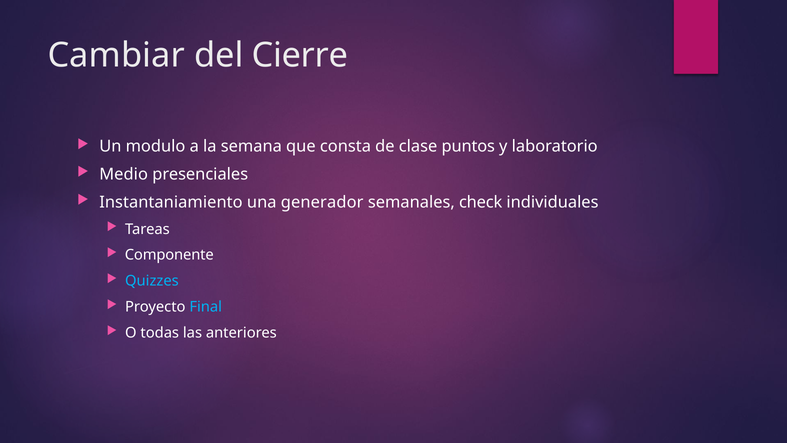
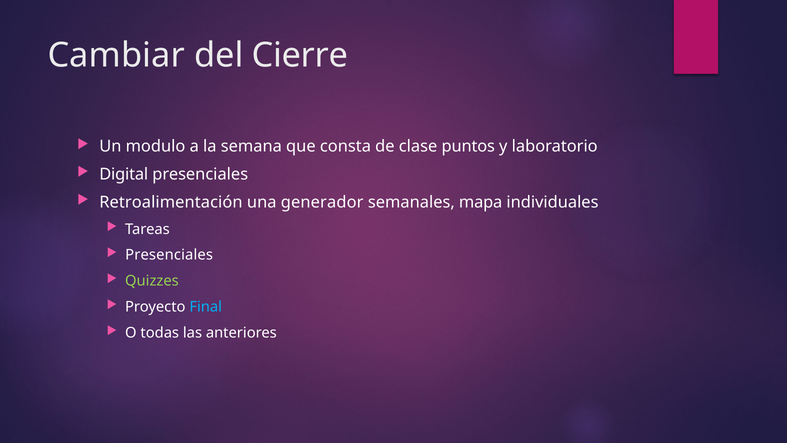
Medio: Medio -> Digital
Instantaniamiento: Instantaniamiento -> Retroalimentación
check: check -> mapa
Componente at (169, 255): Componente -> Presenciales
Quizzes colour: light blue -> light green
